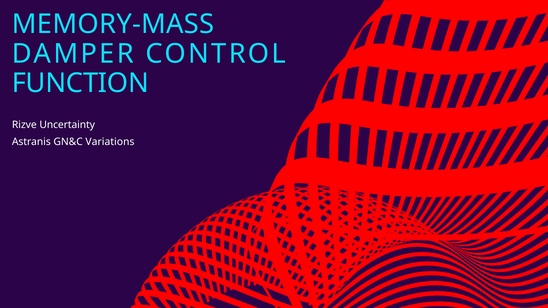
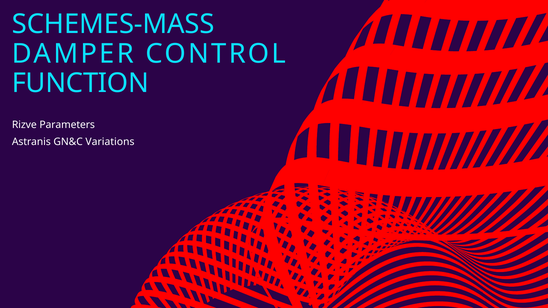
MEMORY-MASS: MEMORY-MASS -> SCHEMES-MASS
Uncertainty: Uncertainty -> Parameters
